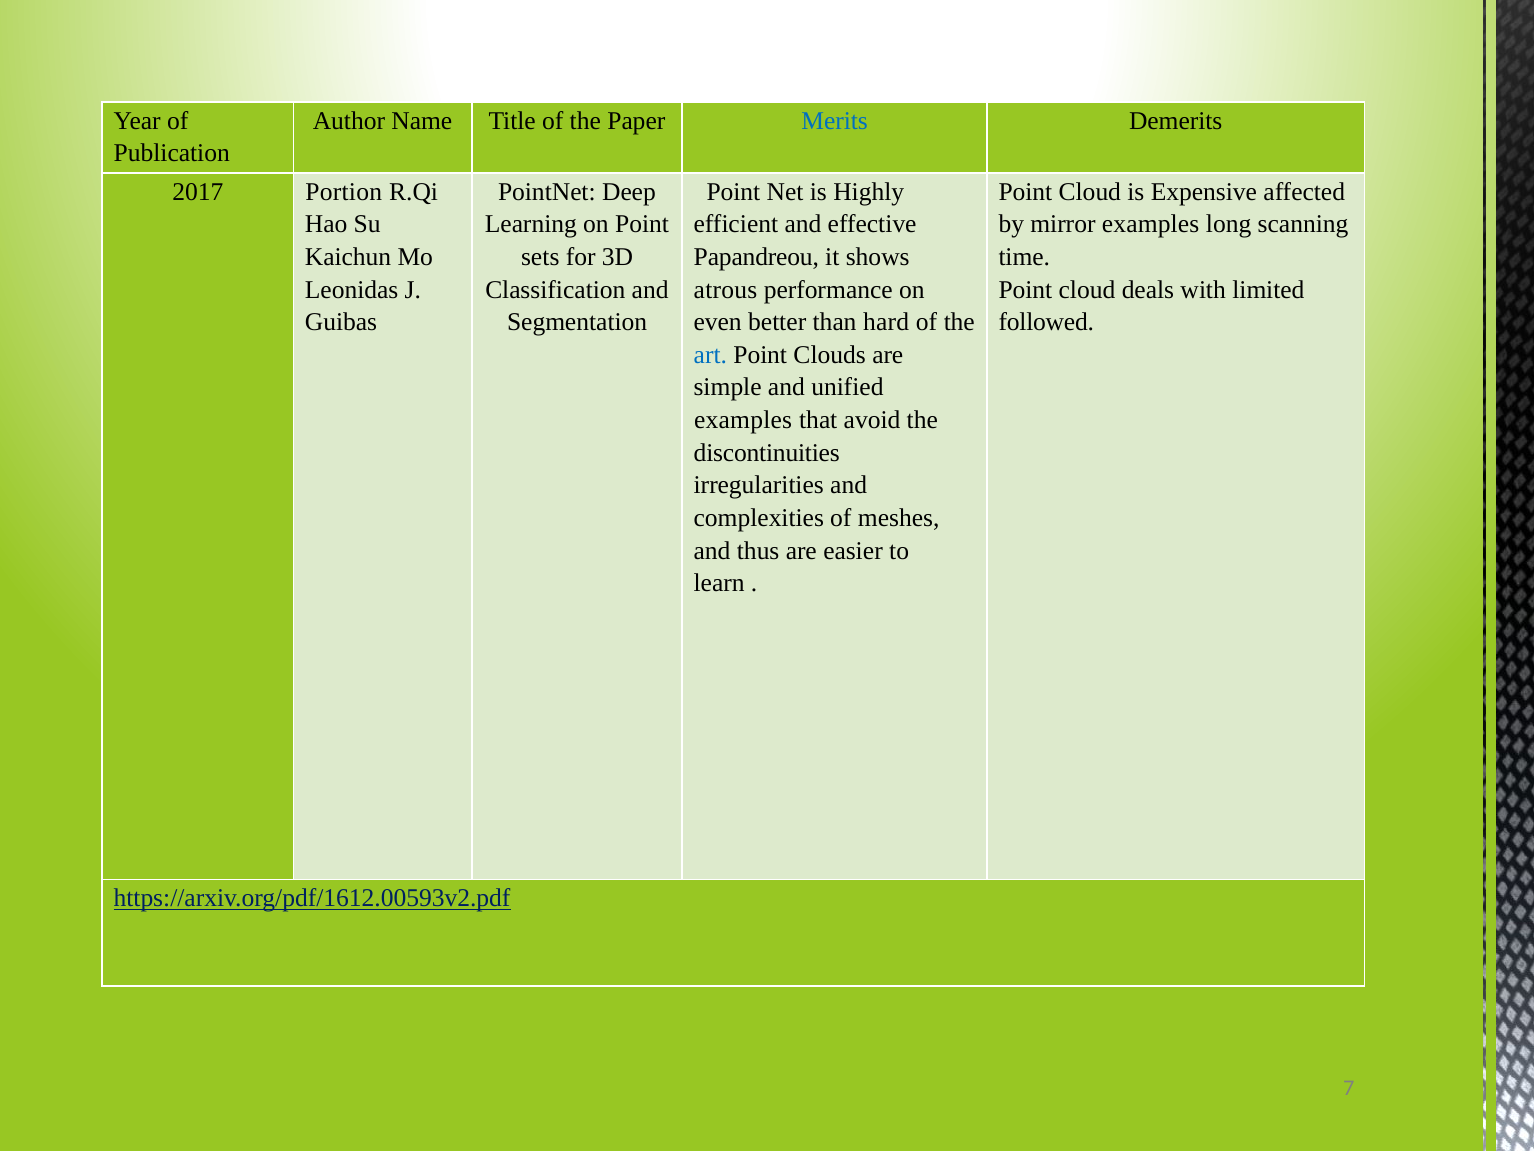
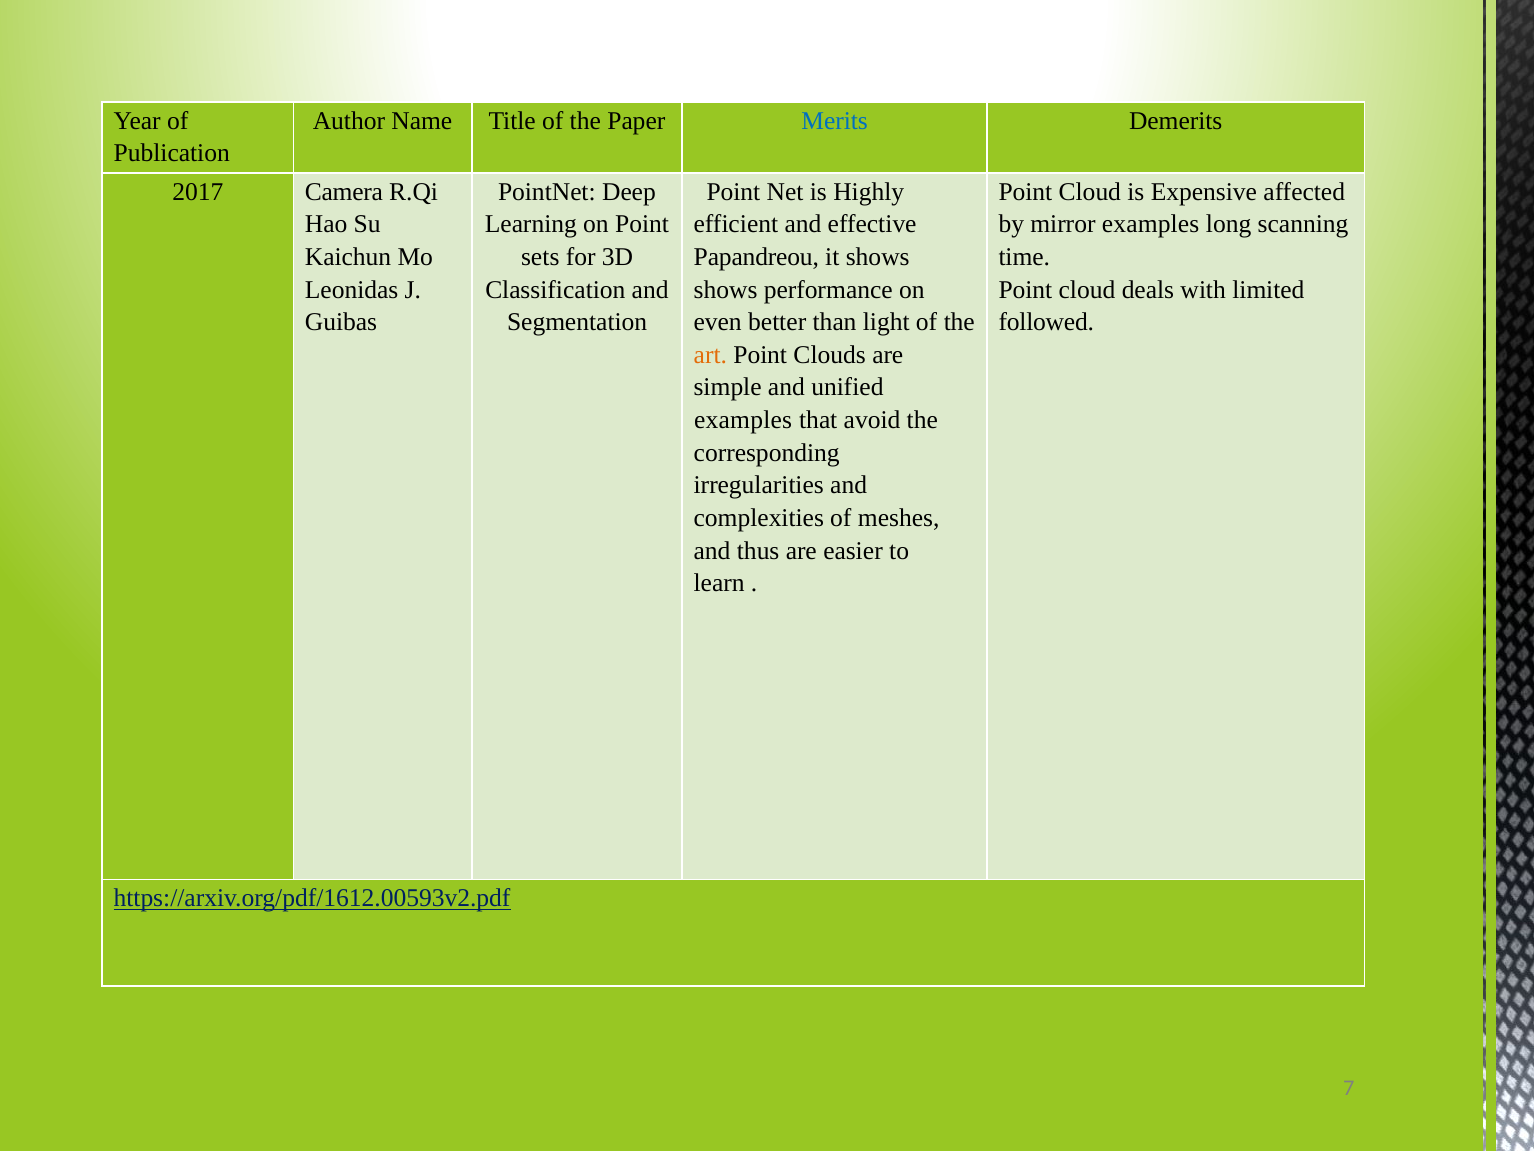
Portion: Portion -> Camera
atrous at (726, 290): atrous -> shows
hard: hard -> light
art colour: blue -> orange
discontinuities: discontinuities -> corresponding
